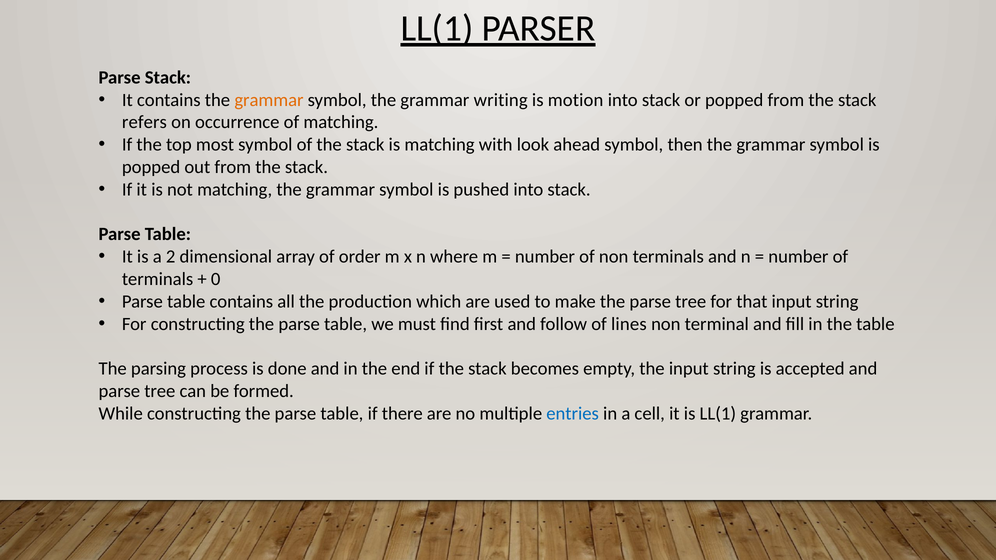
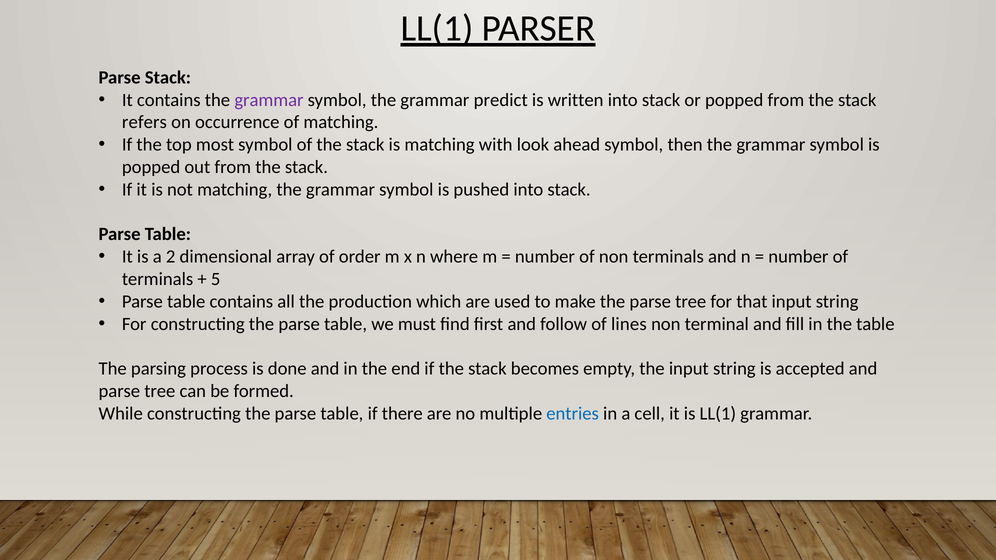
grammar at (269, 100) colour: orange -> purple
writing: writing -> predict
motion: motion -> written
0: 0 -> 5
